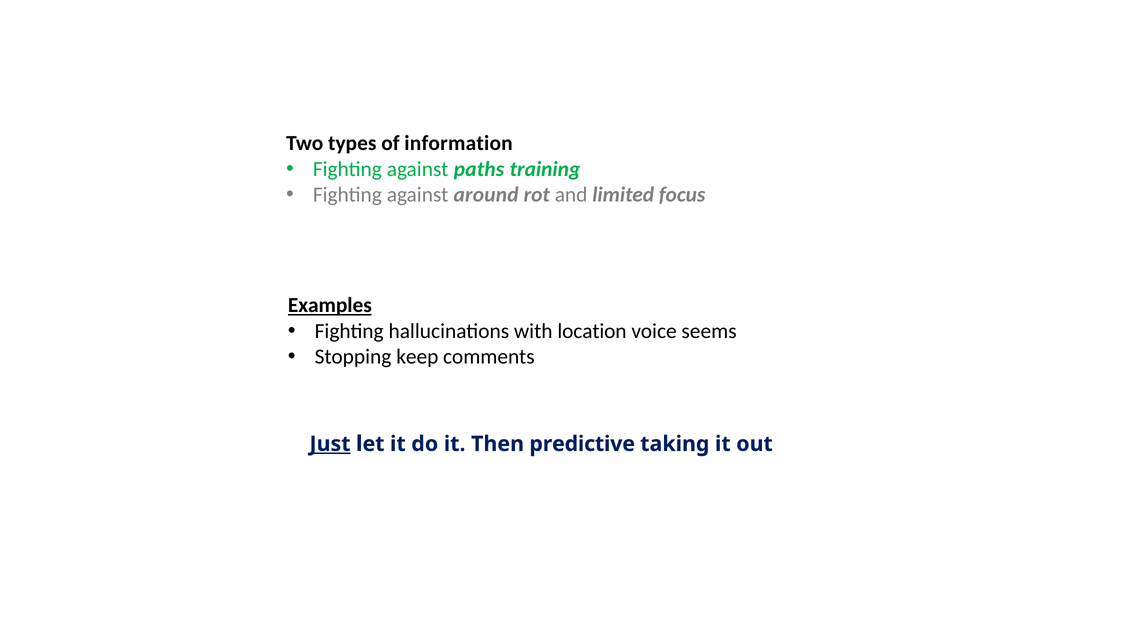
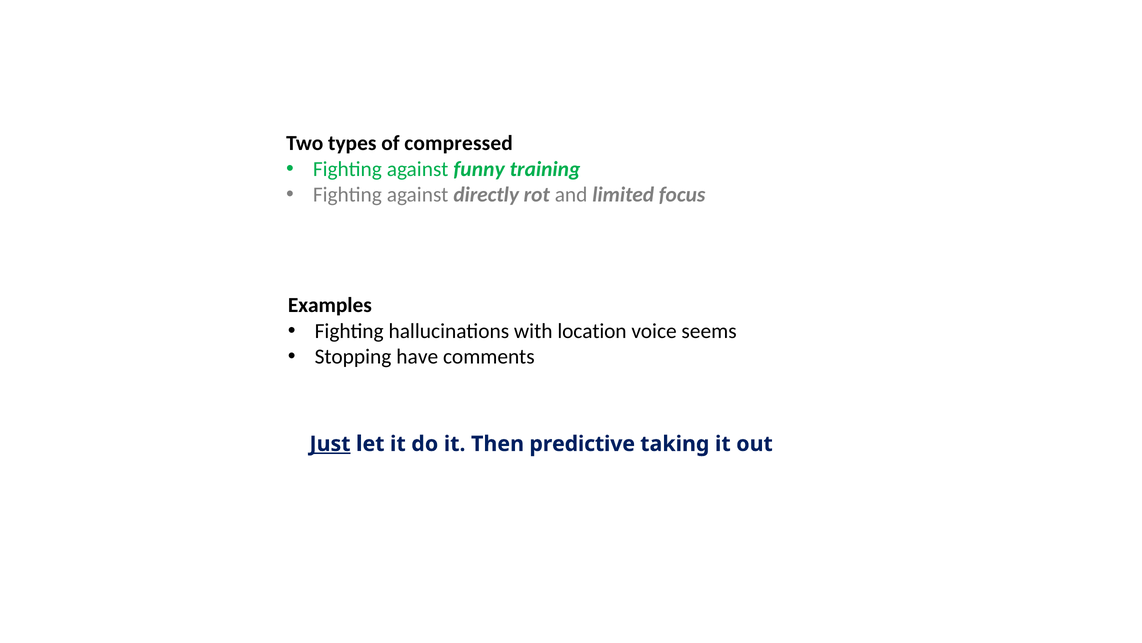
information: information -> compressed
paths: paths -> funny
around: around -> directly
Examples underline: present -> none
keep: keep -> have
